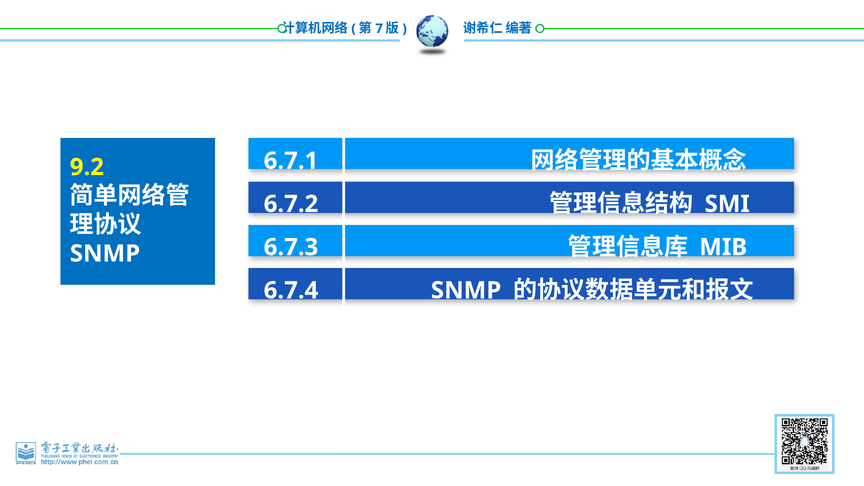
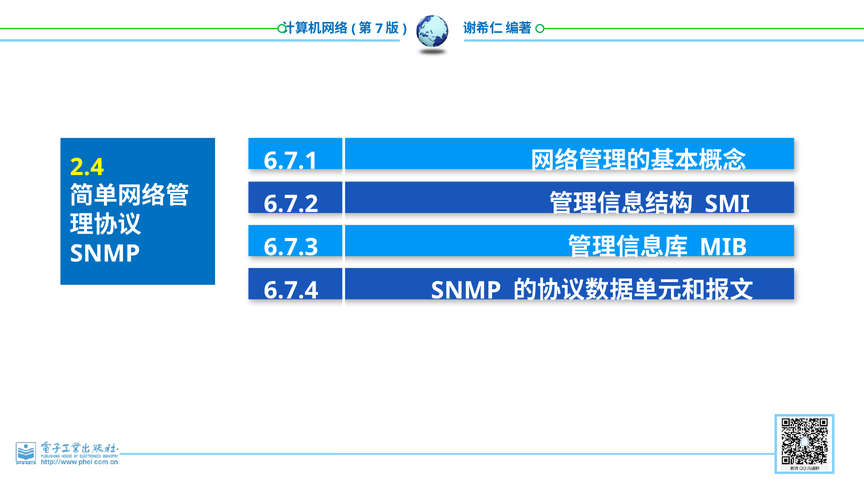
9.2: 9.2 -> 2.4
